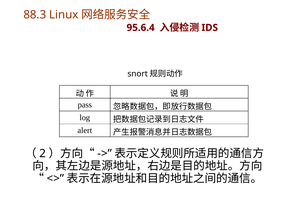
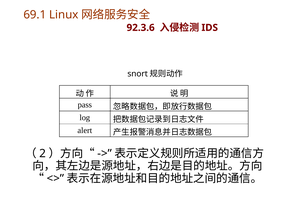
88.3: 88.3 -> 69.1
95.6.4: 95.6.4 -> 92.3.6
